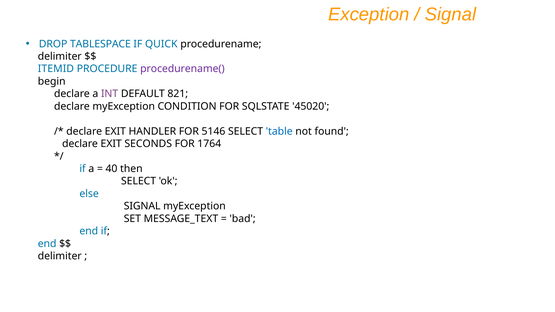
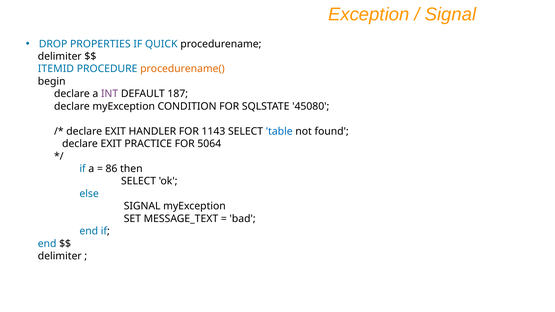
TABLESPACE: TABLESPACE -> PROPERTIES
procedurename( colour: purple -> orange
821: 821 -> 187
45020: 45020 -> 45080
5146: 5146 -> 1143
SECONDS: SECONDS -> PRACTICE
1764: 1764 -> 5064
40: 40 -> 86
